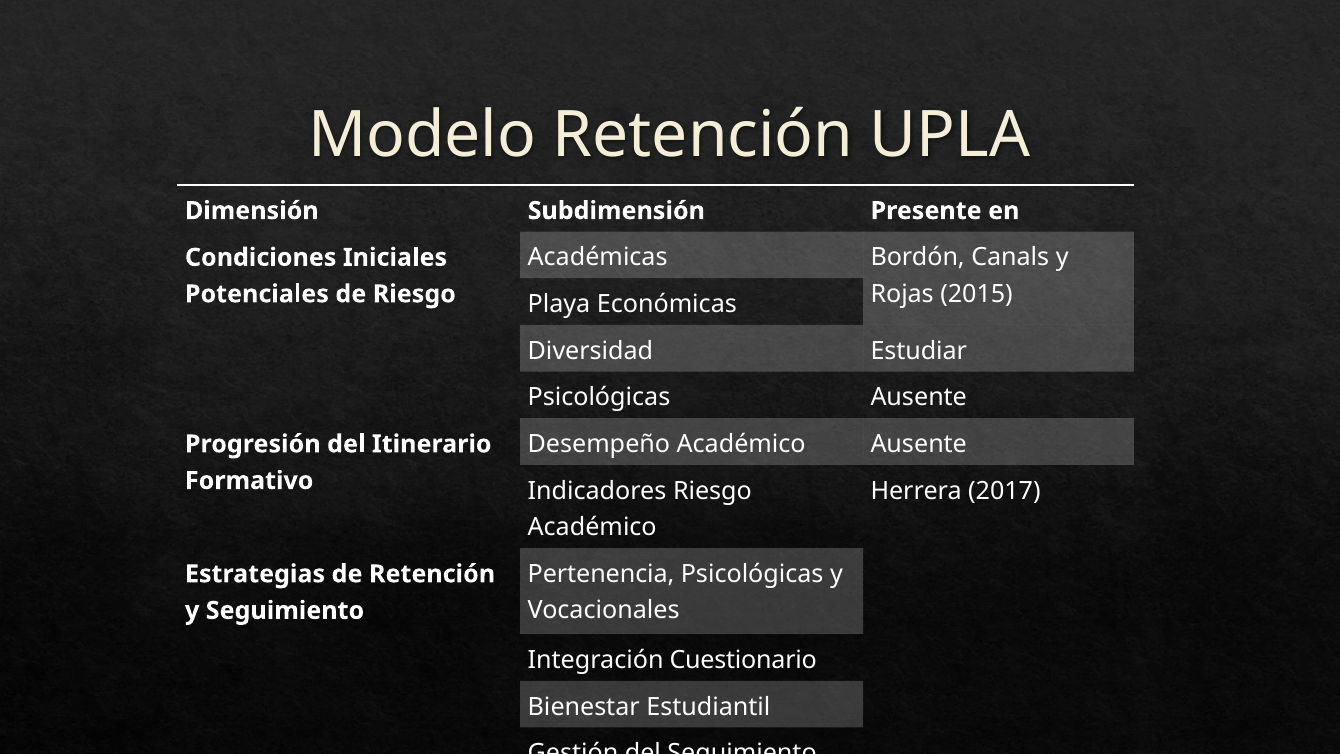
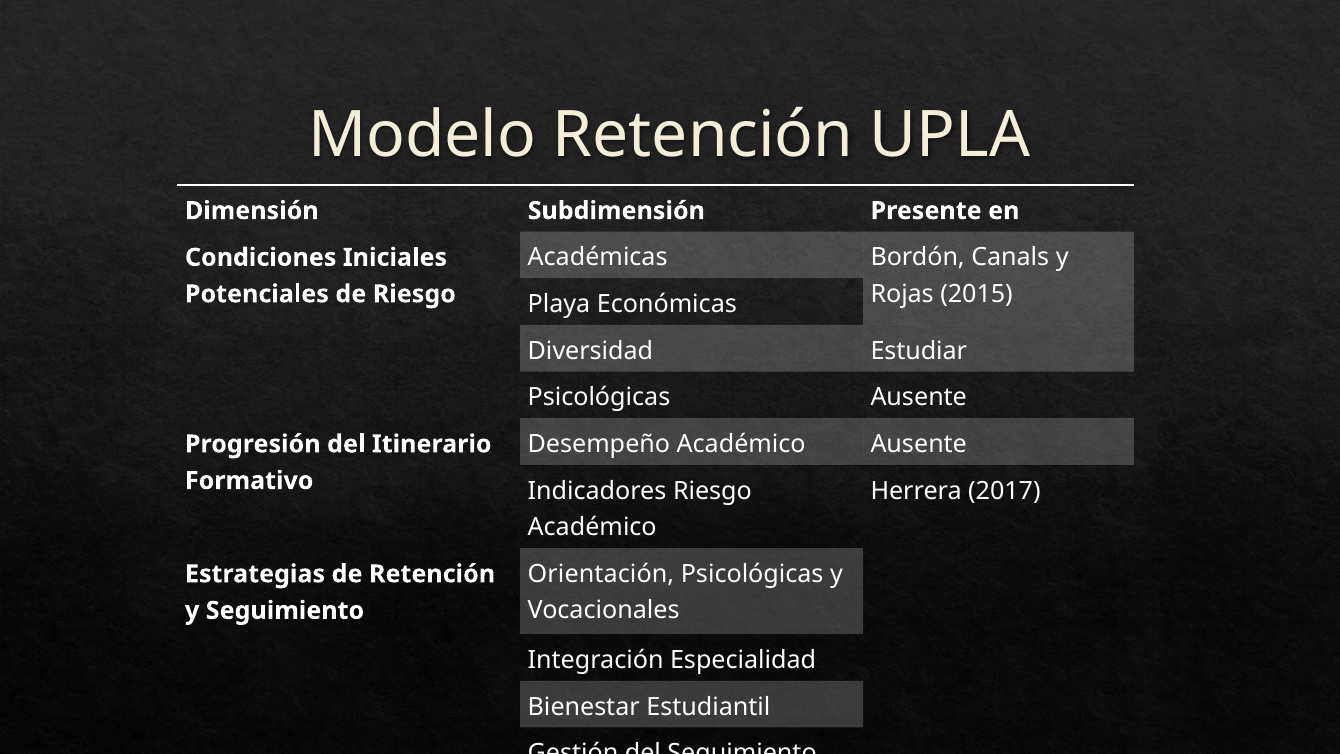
Pertenencia: Pertenencia -> Orientación
Cuestionario: Cuestionario -> Especialidad
